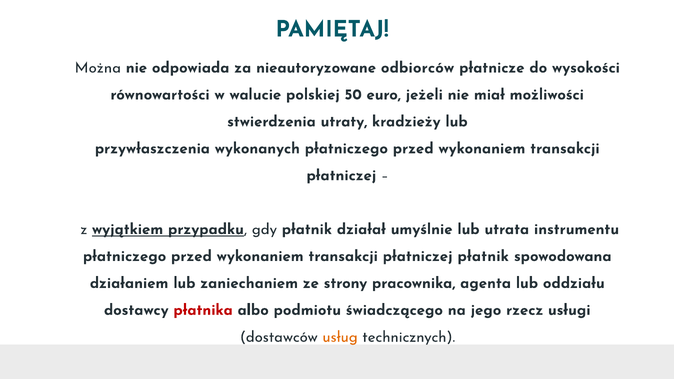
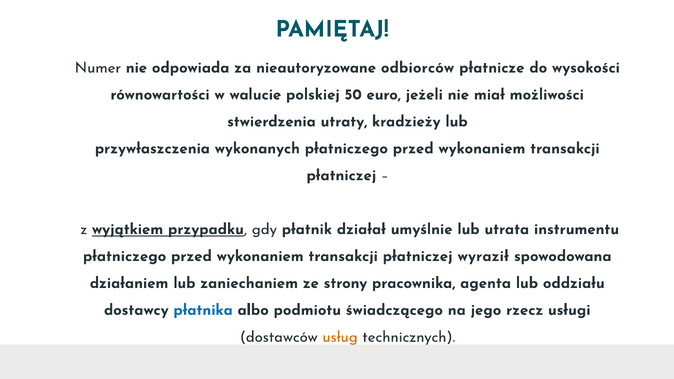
Można: Można -> Numer
płatniczej płatnik: płatnik -> wyraził
płatnika colour: red -> blue
